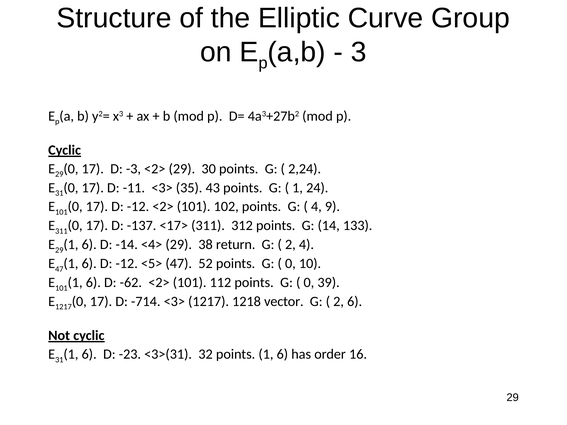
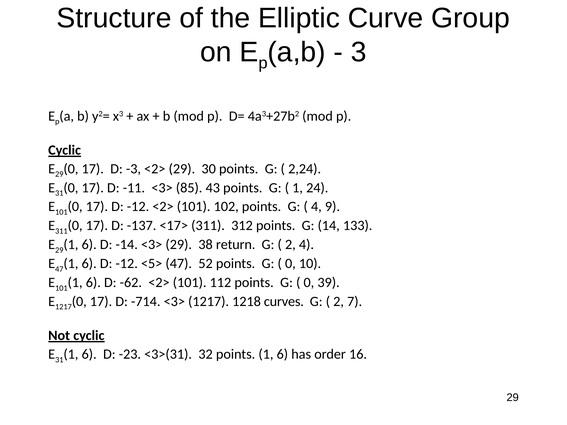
35: 35 -> 85
-14 <4>: <4> -> <3>
vector: vector -> curves
2 6: 6 -> 7
